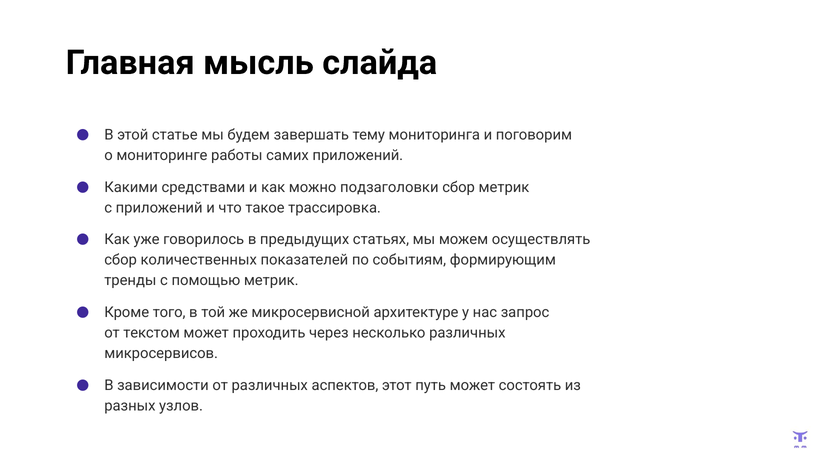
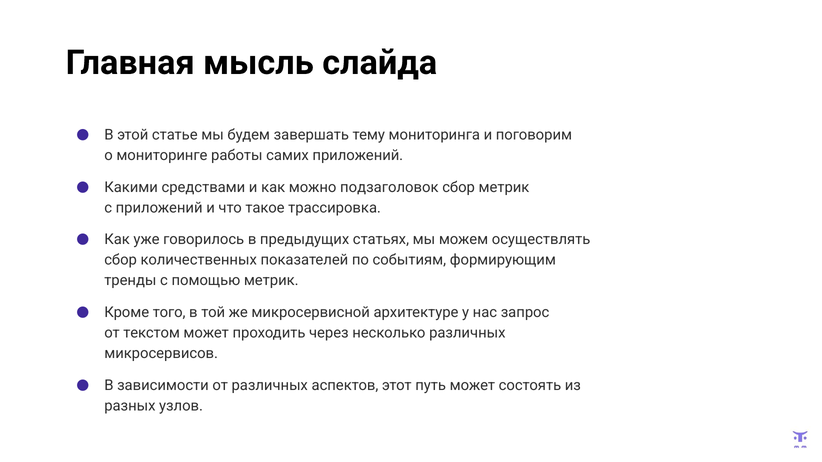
подзаголовки: подзаголовки -> подзаголовок
